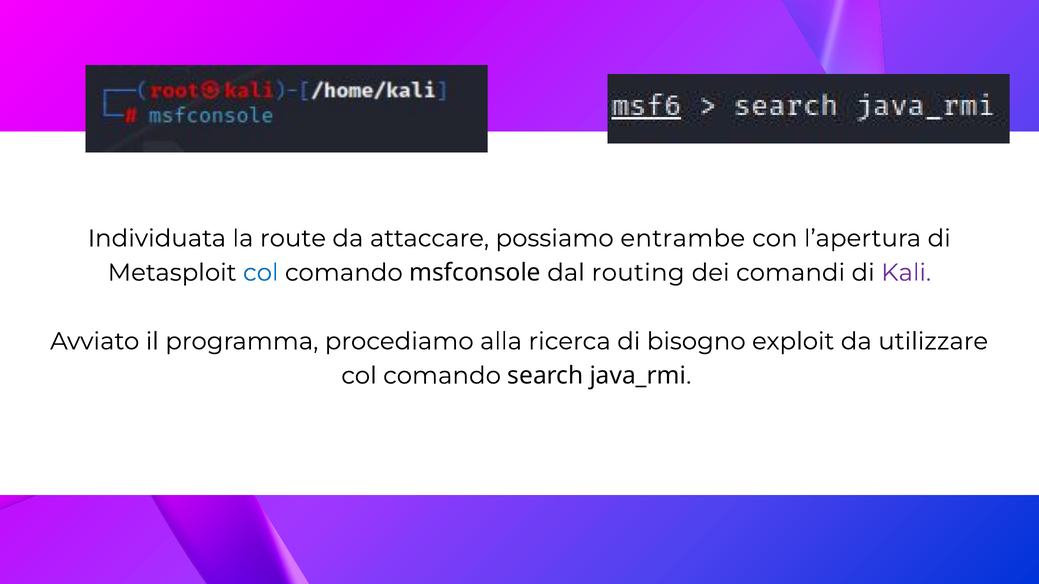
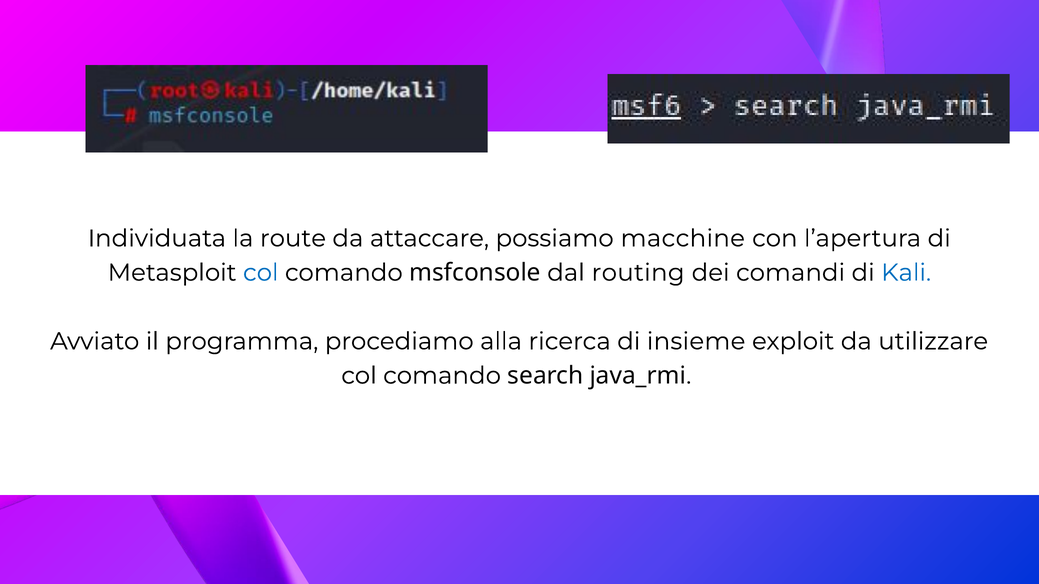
entrambe: entrambe -> macchine
Kali colour: purple -> blue
bisogno: bisogno -> insieme
